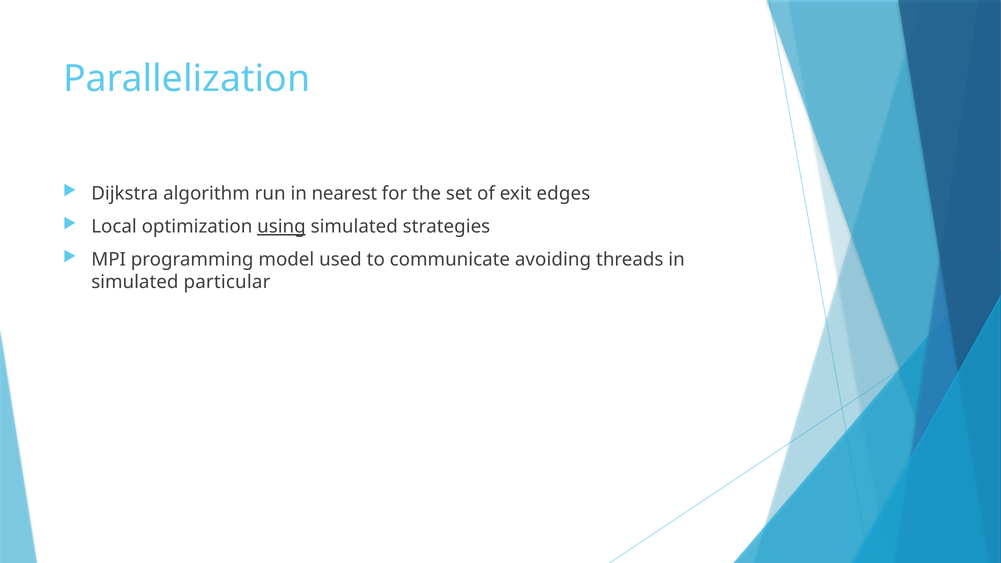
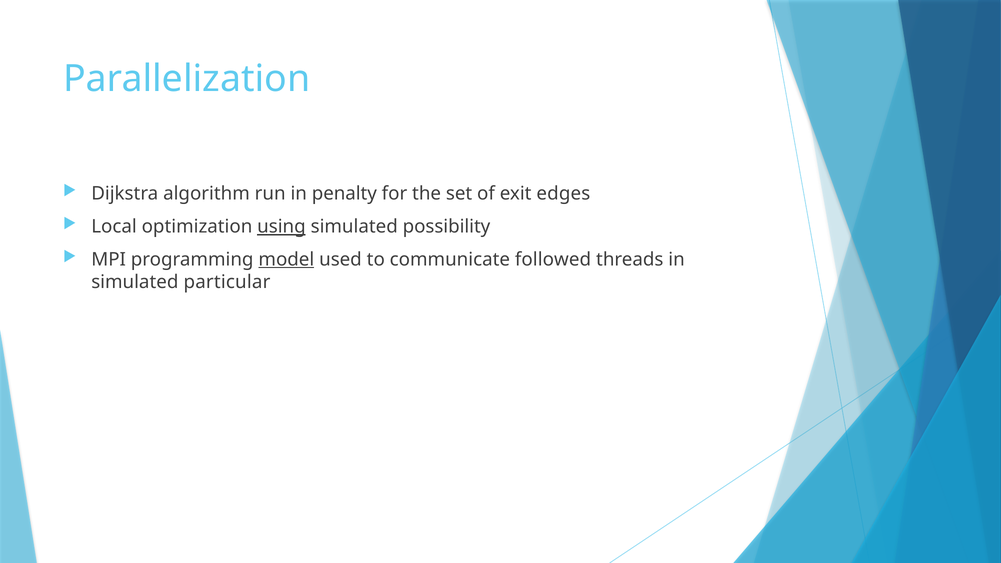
nearest: nearest -> penalty
strategies: strategies -> possibility
model underline: none -> present
avoiding: avoiding -> followed
